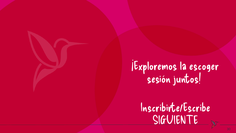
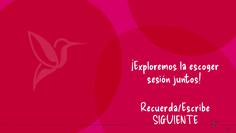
Inscribirte/Escribe: Inscribirte/Escribe -> Recuerda/Escribe
